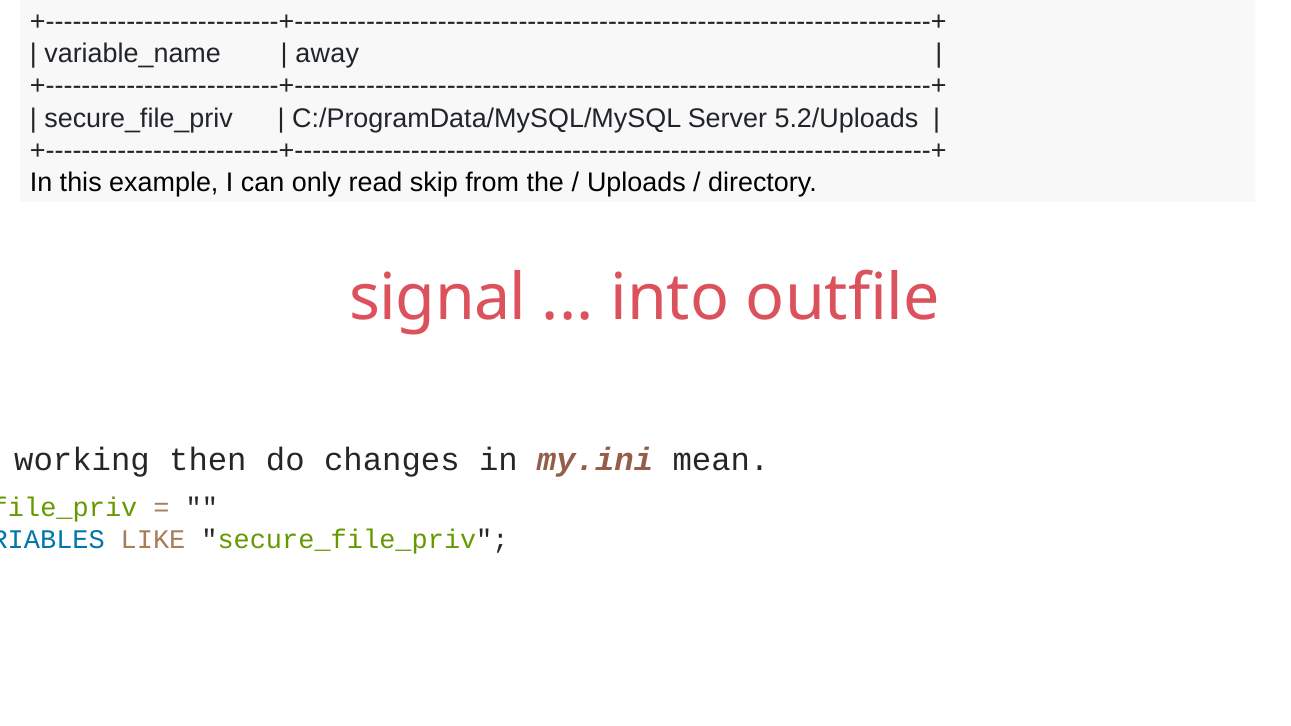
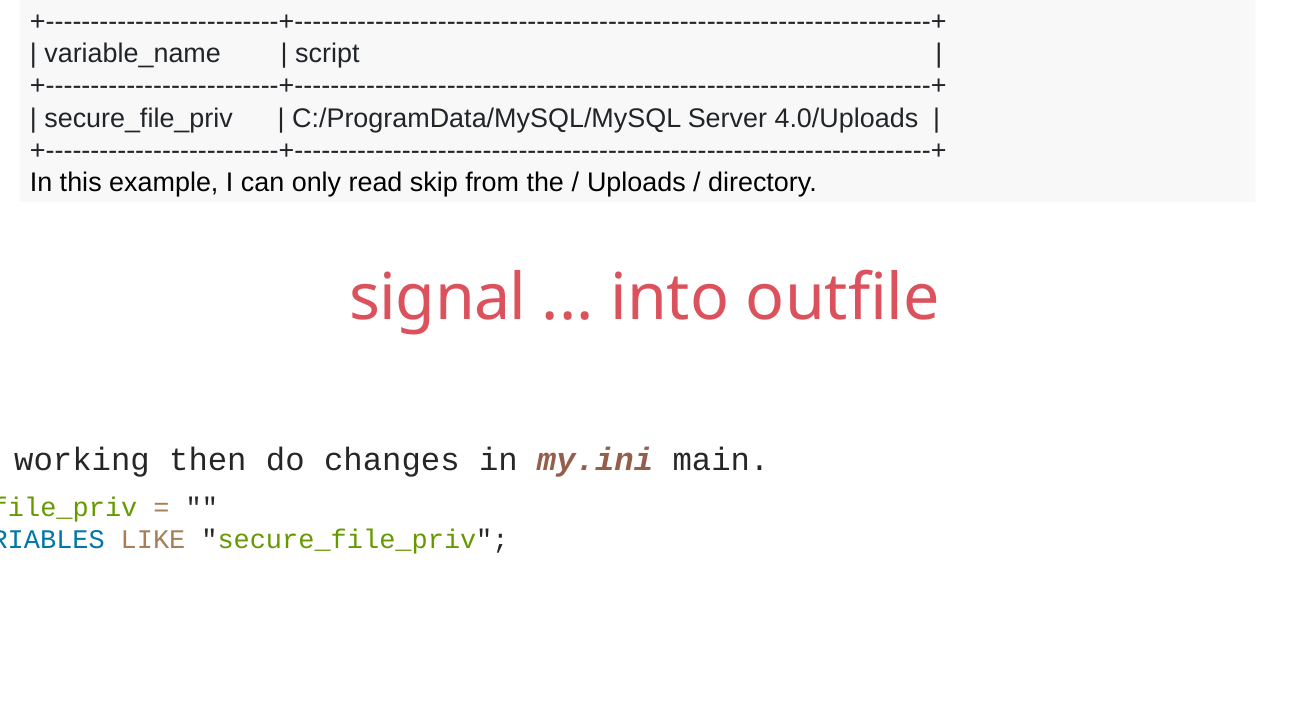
away: away -> script
5.2/Uploads: 5.2/Uploads -> 4.0/Uploads
mean: mean -> main
